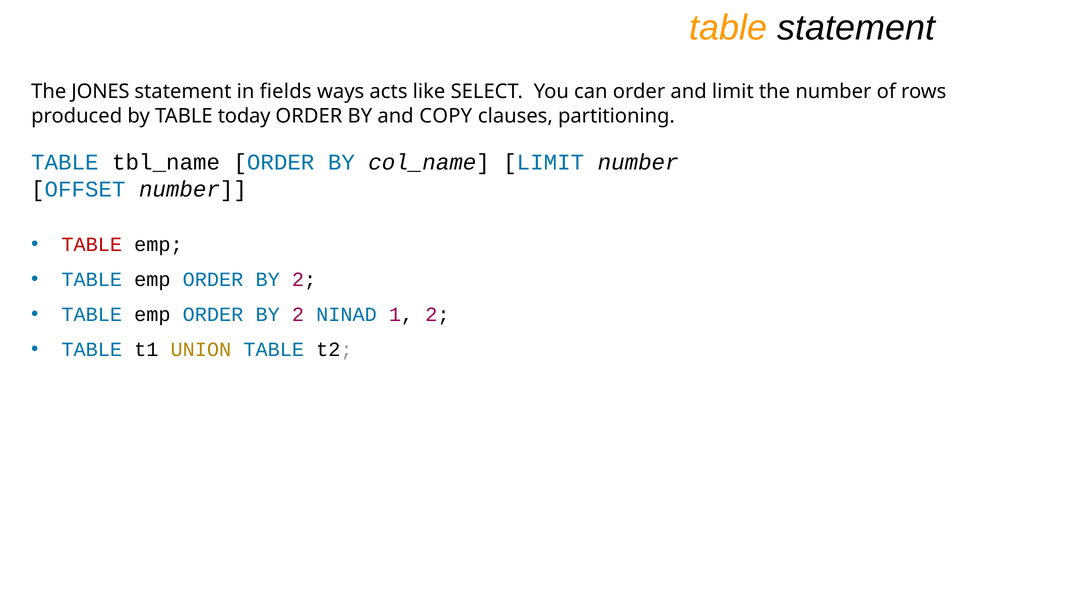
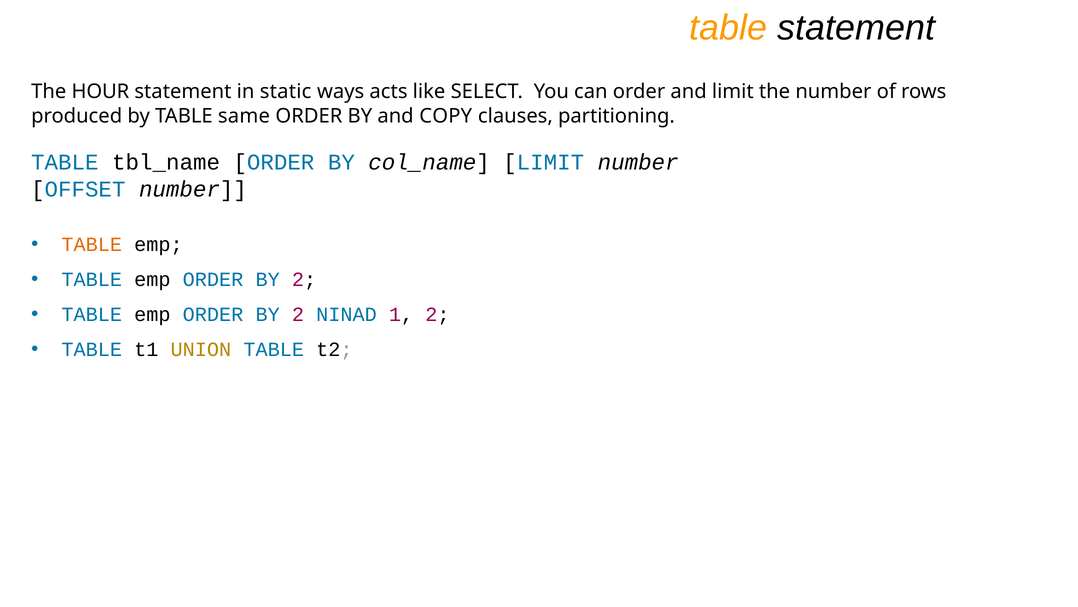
JONES: JONES -> HOUR
fields: fields -> static
today: today -> same
TABLE at (92, 244) colour: red -> orange
